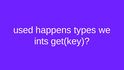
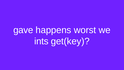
used: used -> gave
types: types -> worst
